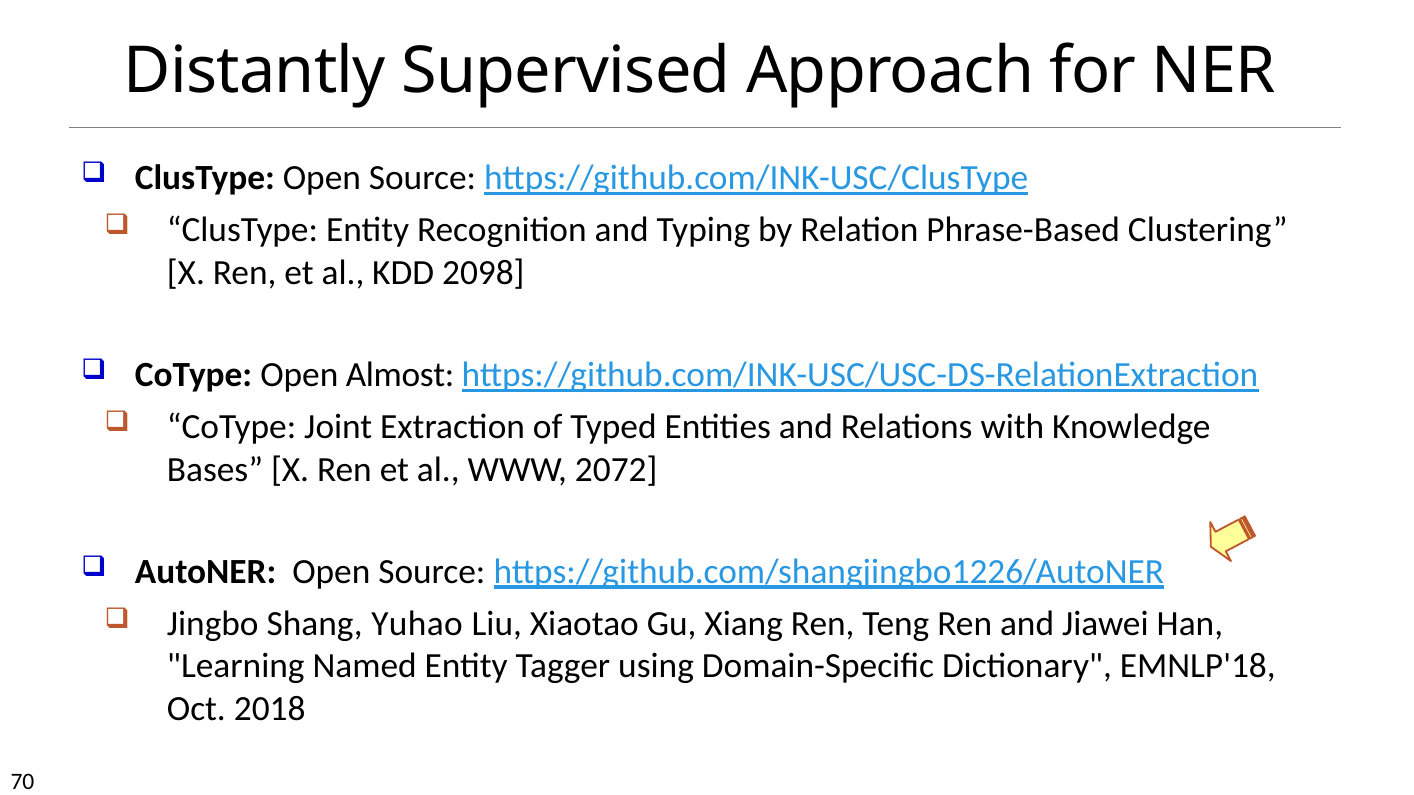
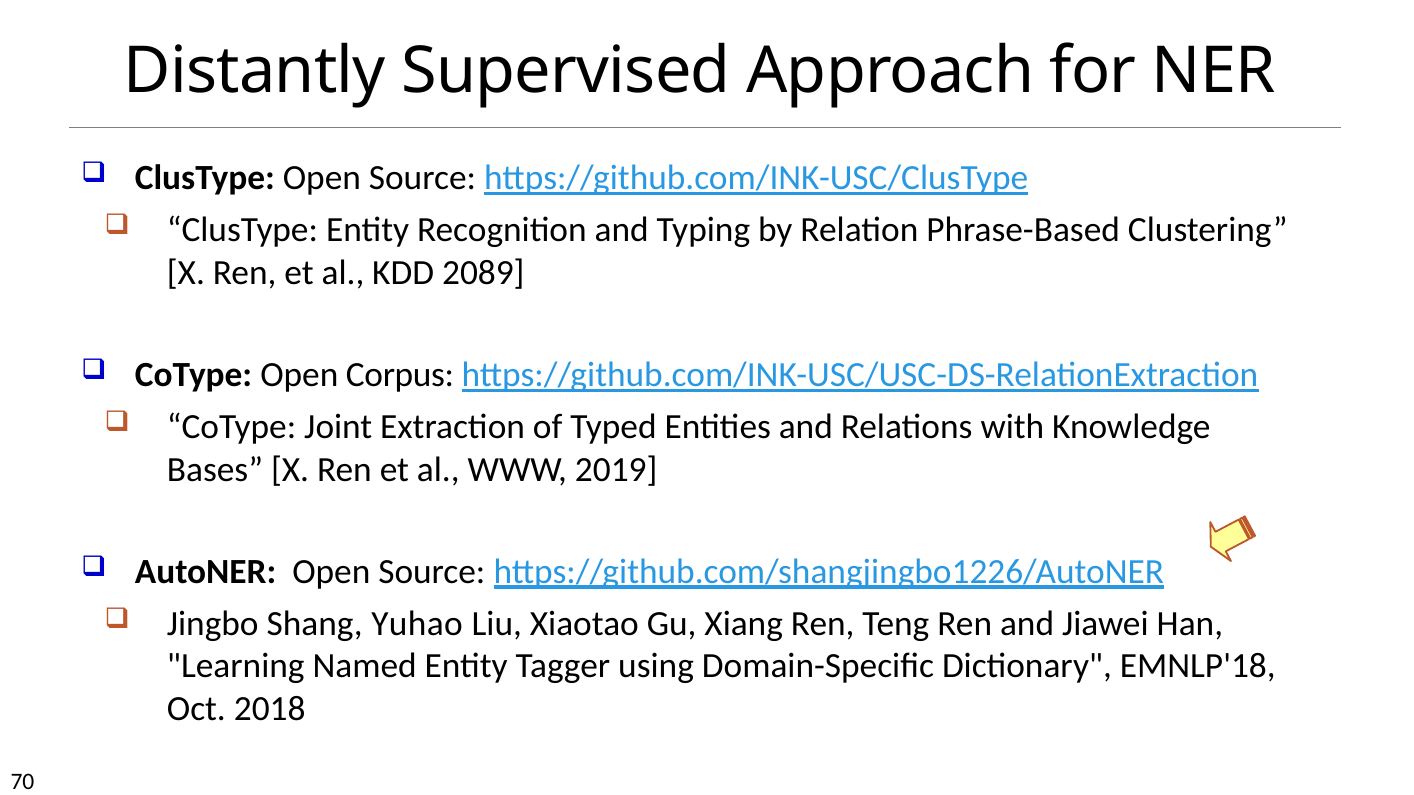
2098: 2098 -> 2089
Almost: Almost -> Corpus
2072: 2072 -> 2019
